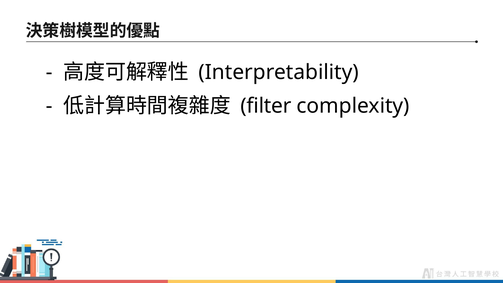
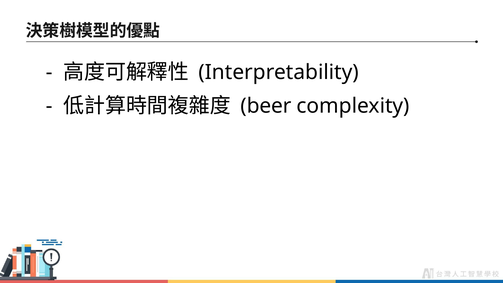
filter: filter -> beer
